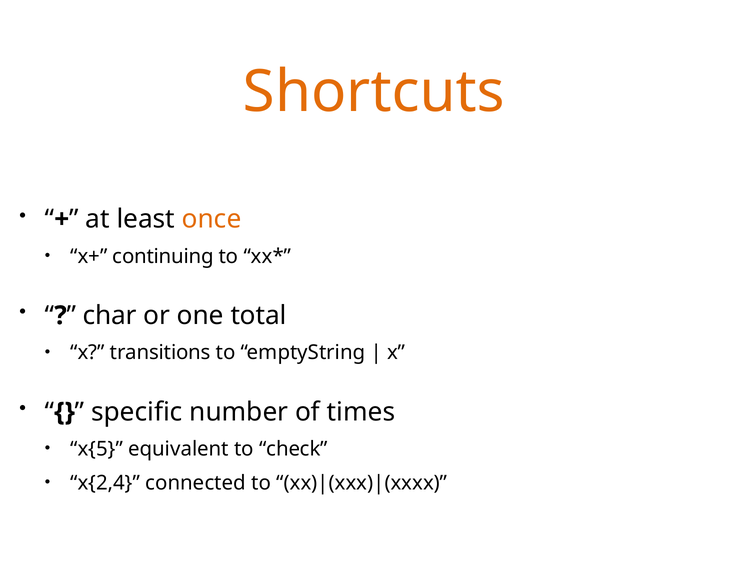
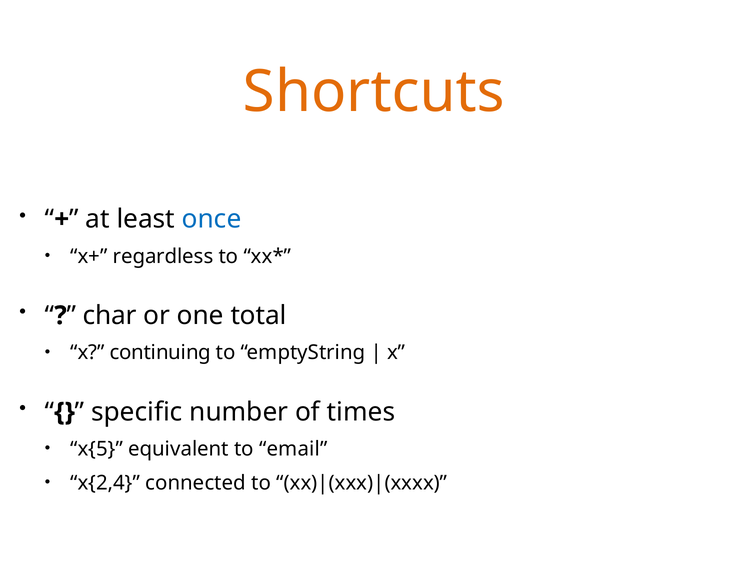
once colour: orange -> blue
continuing: continuing -> regardless
transitions: transitions -> continuing
check: check -> email
